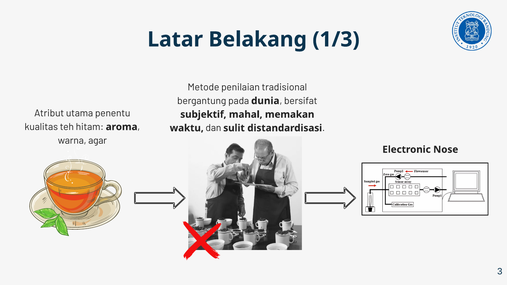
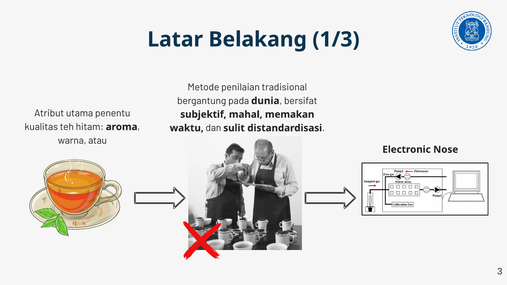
agar: agar -> atau
